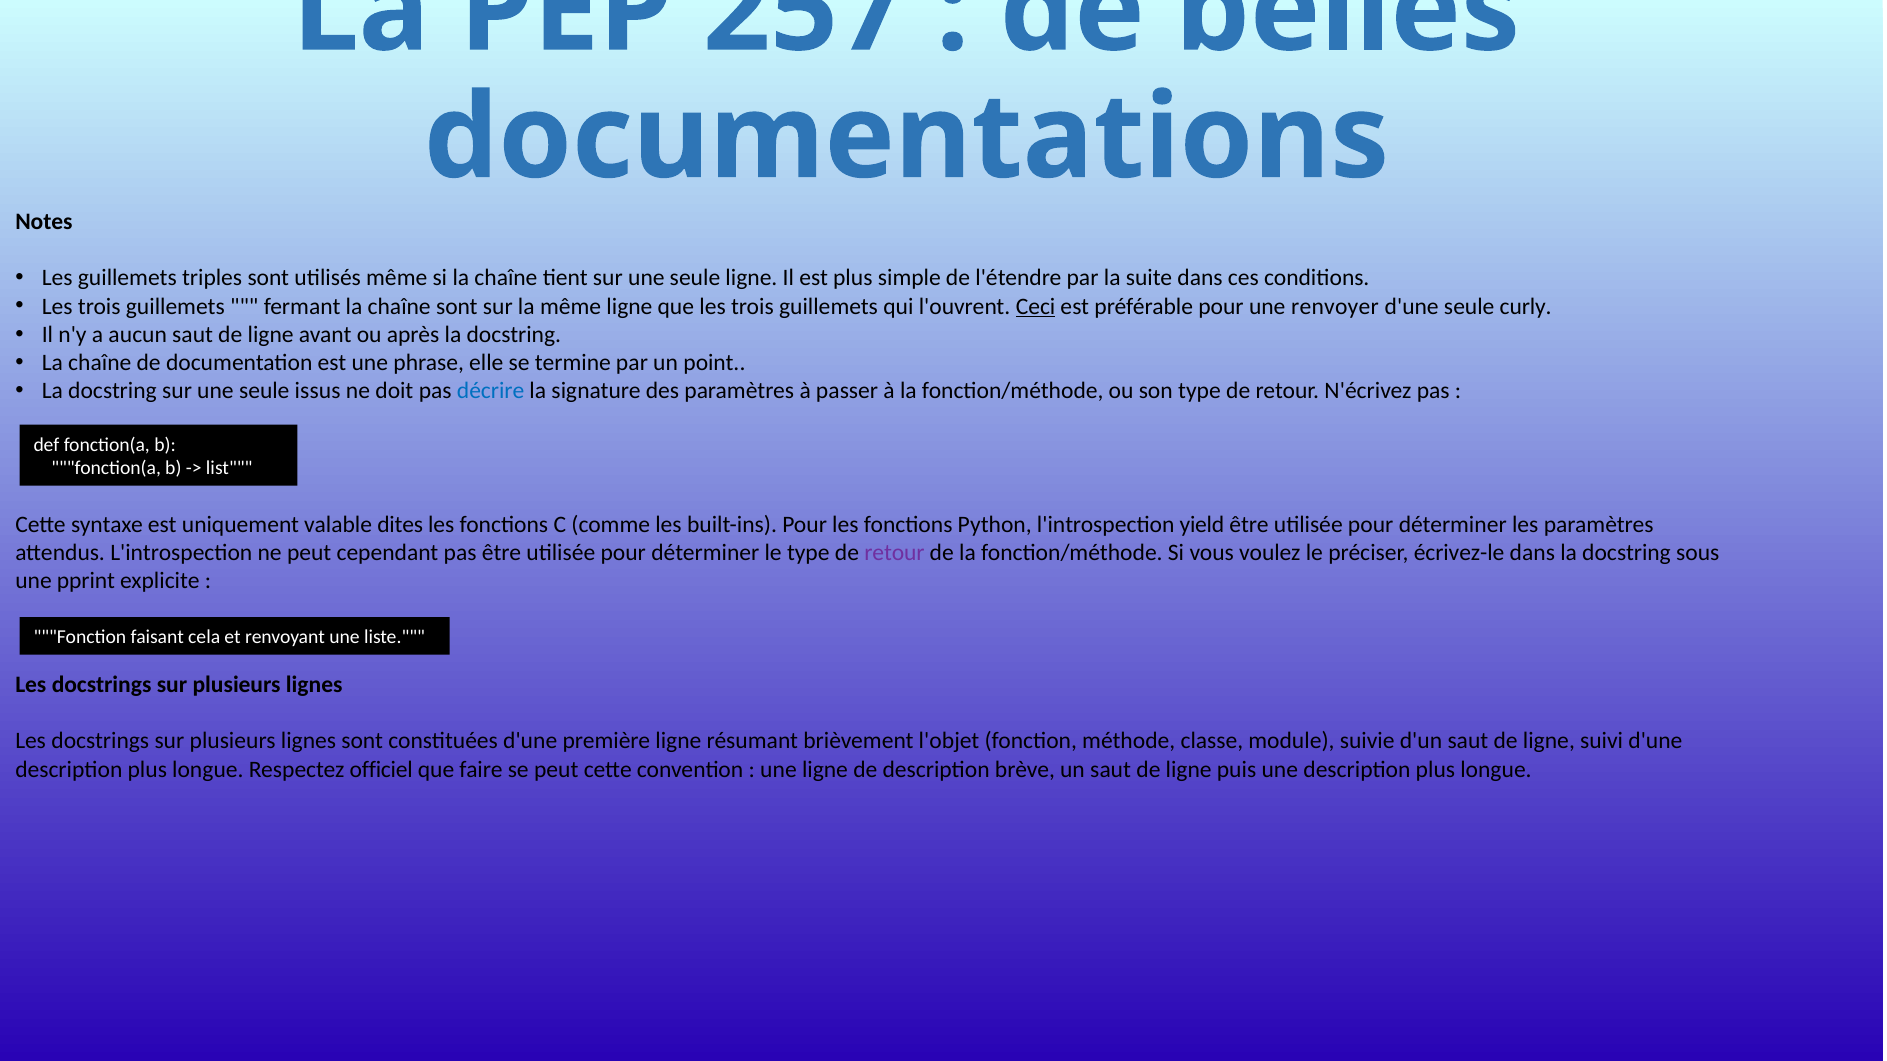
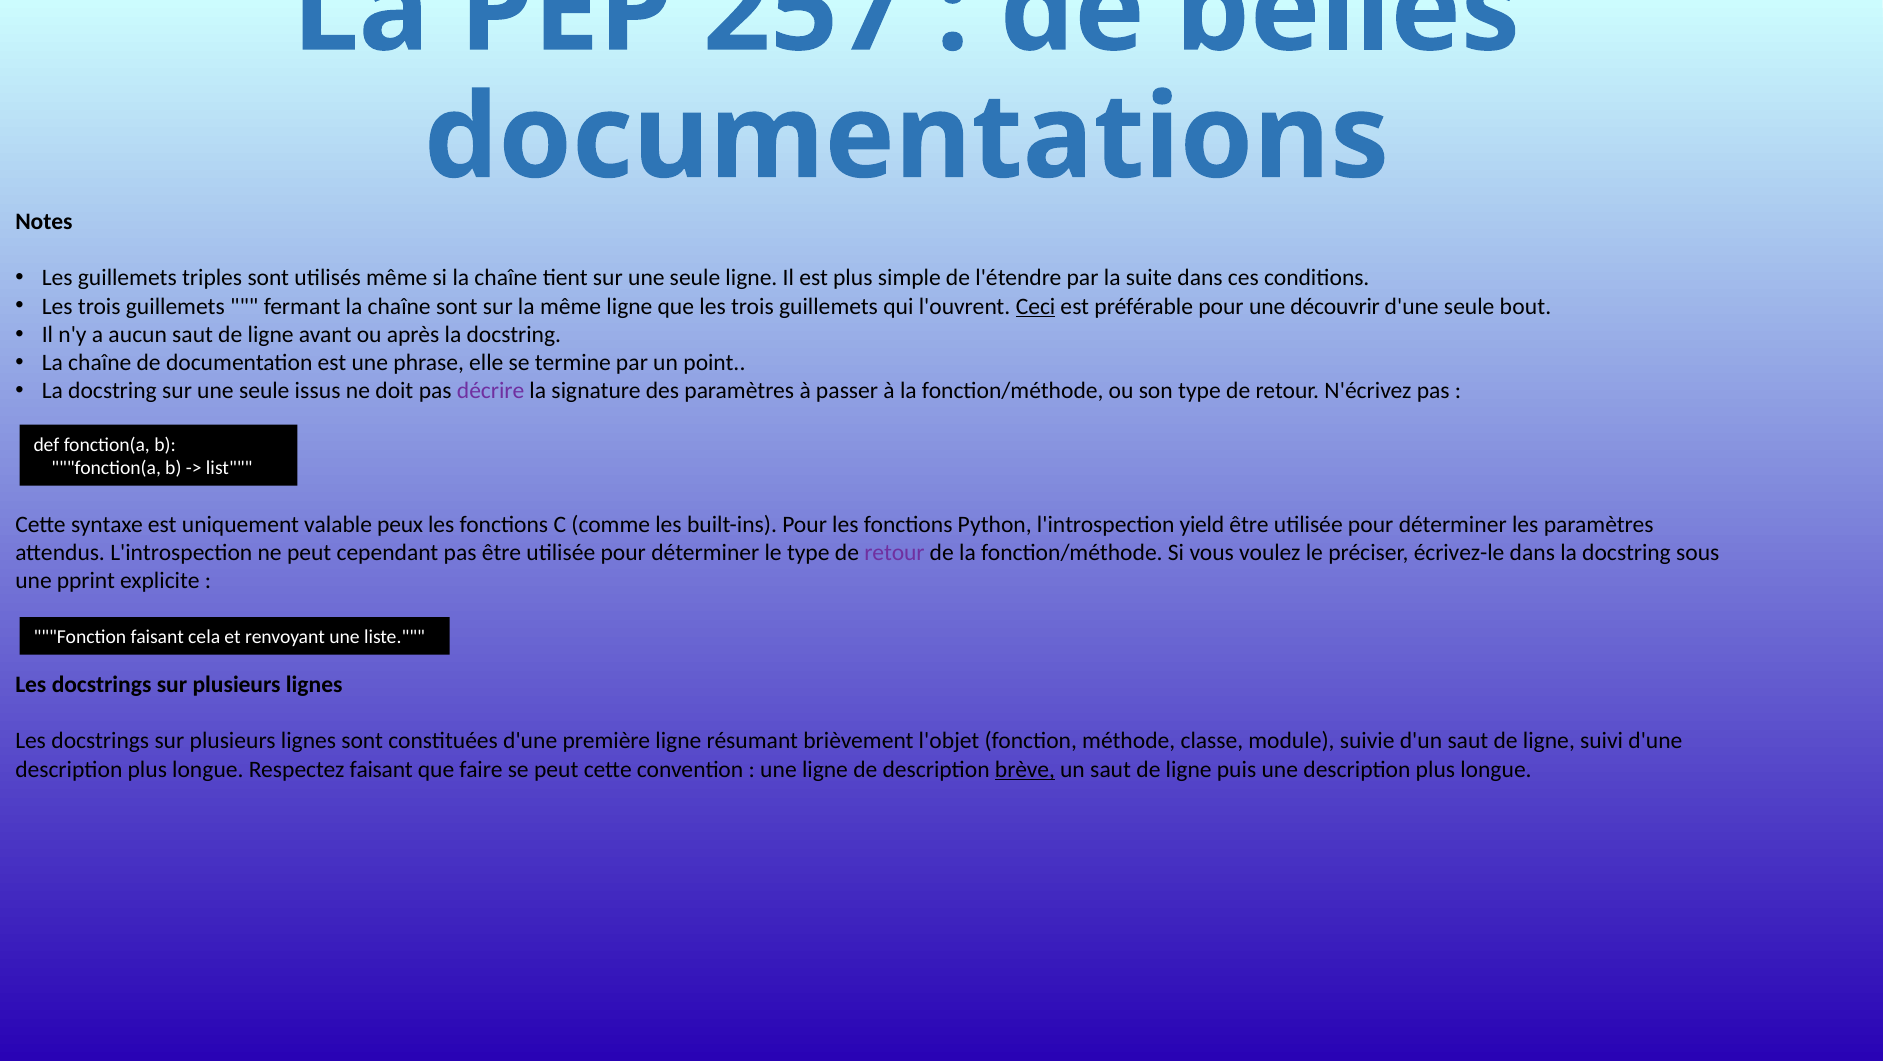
renvoyer: renvoyer -> découvrir
curly: curly -> bout
décrire colour: blue -> purple
dites: dites -> peux
Respectez officiel: officiel -> faisant
brève underline: none -> present
